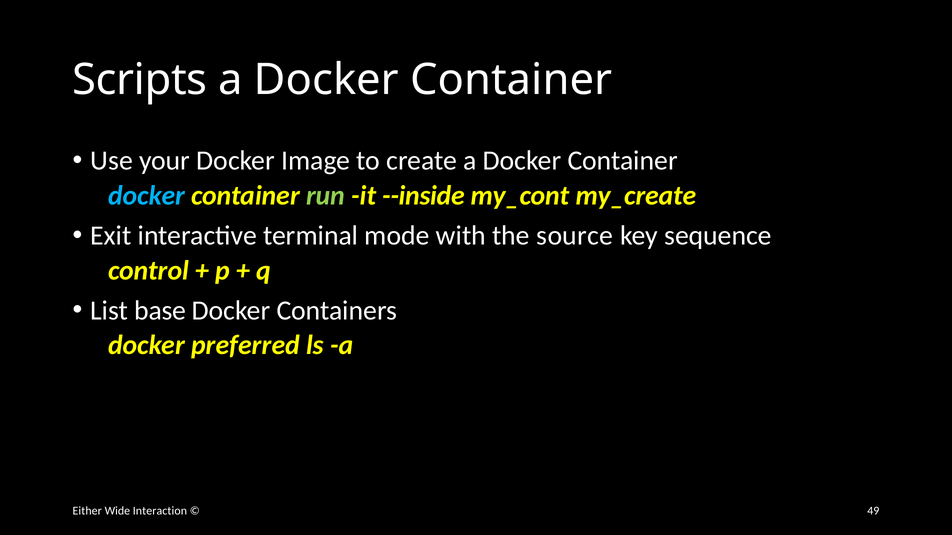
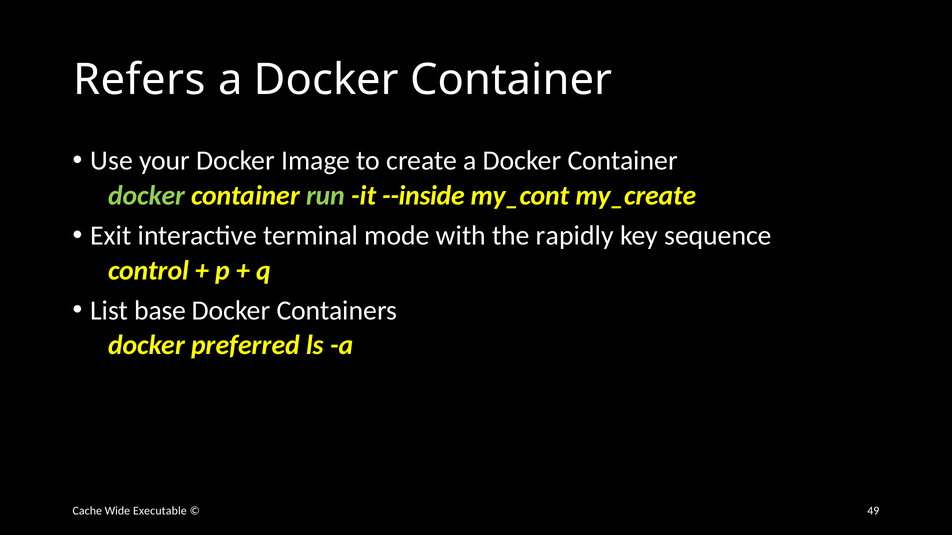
Scripts: Scripts -> Refers
docker at (147, 196) colour: light blue -> light green
source: source -> rapidly
Either: Either -> Cache
Interaction: Interaction -> Executable
